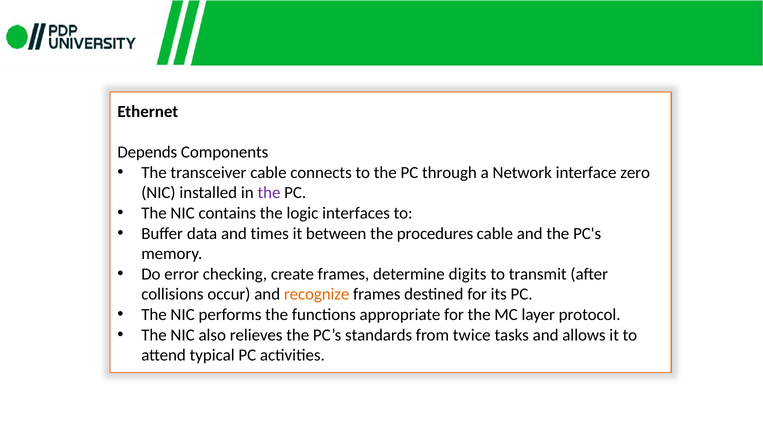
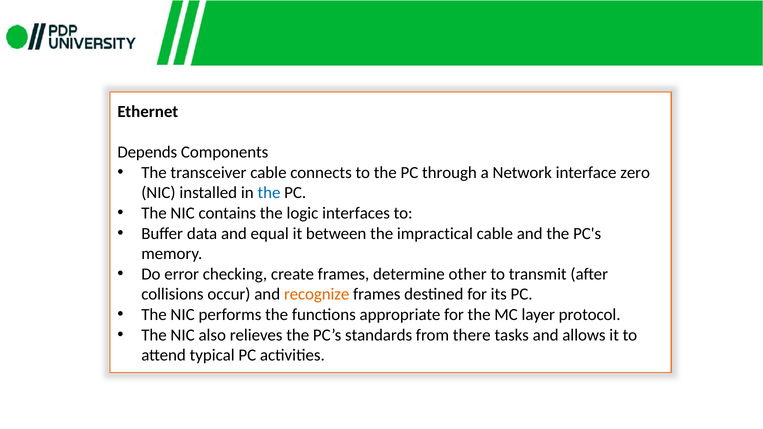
the at (269, 193) colour: purple -> blue
times: times -> equal
procedures: procedures -> impractical
digits: digits -> other
twice: twice -> there
